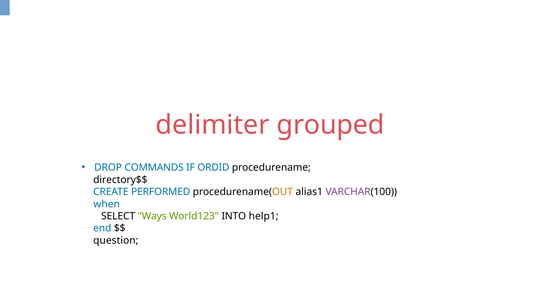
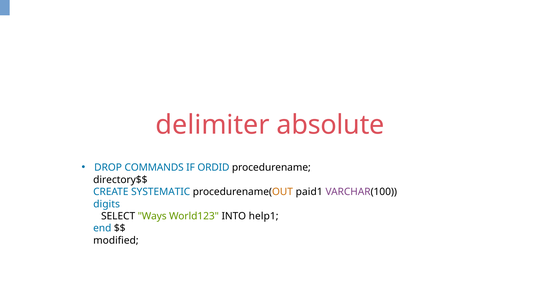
grouped: grouped -> absolute
PERFORMED: PERFORMED -> SYSTEMATIC
alias1: alias1 -> paid1
when: when -> digits
question: question -> modified
